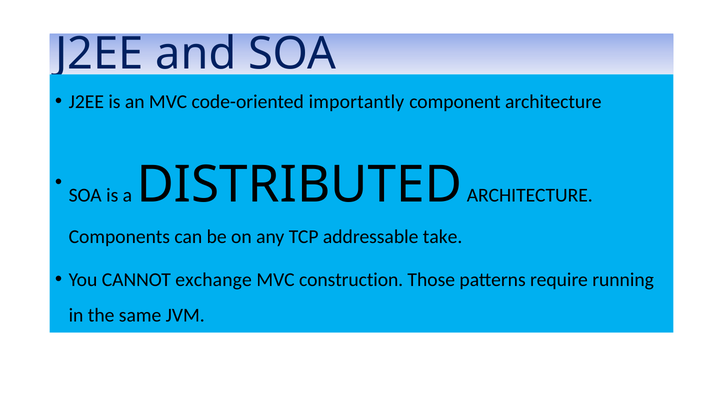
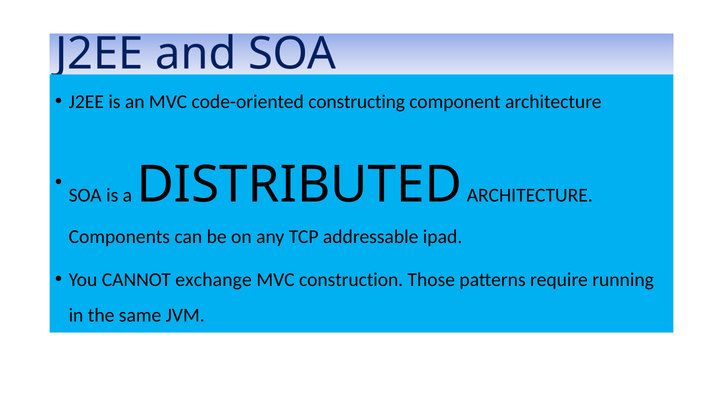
importantly: importantly -> constructing
take: take -> ipad
